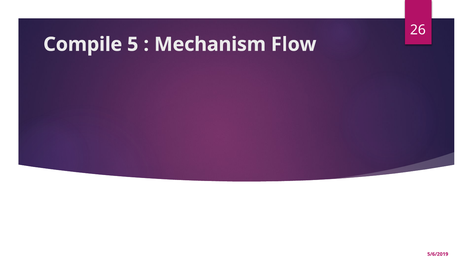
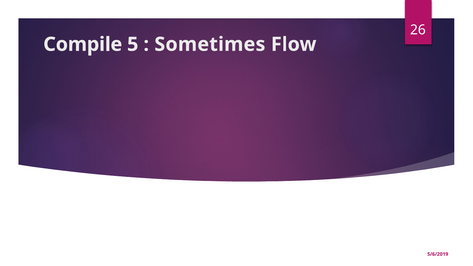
Mechanism: Mechanism -> Sometimes
